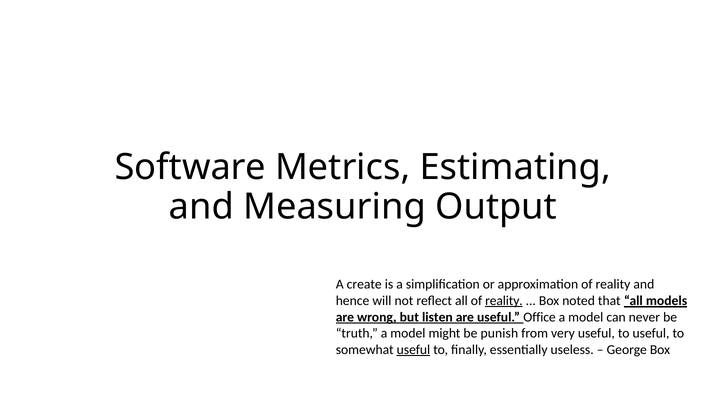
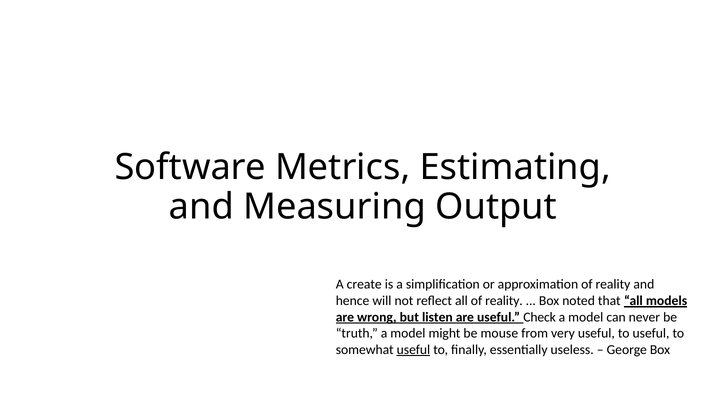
reality at (504, 301) underline: present -> none
Office: Office -> Check
punish: punish -> mouse
